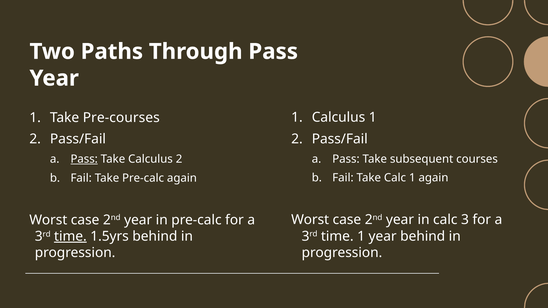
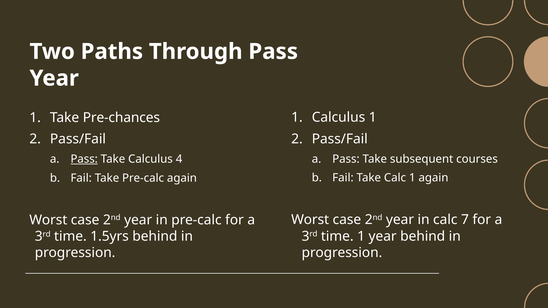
Pre-courses: Pre-courses -> Pre-chances
Calculus 2: 2 -> 4
3: 3 -> 7
time at (70, 236) underline: present -> none
